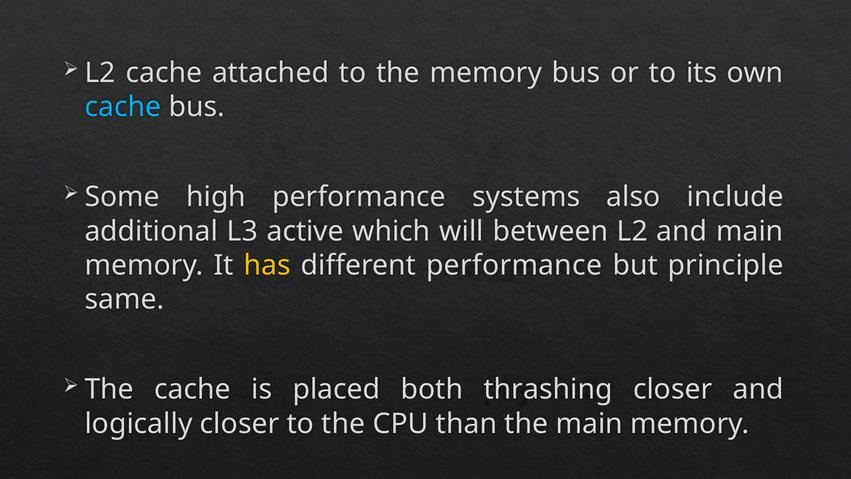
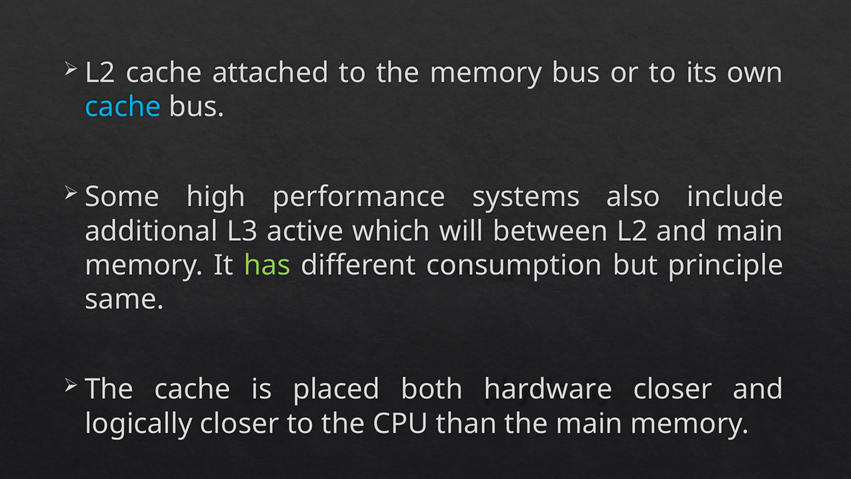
has colour: yellow -> light green
different performance: performance -> consumption
thrashing: thrashing -> hardware
